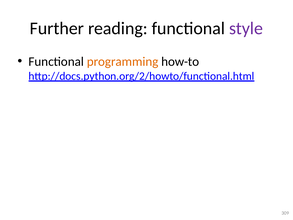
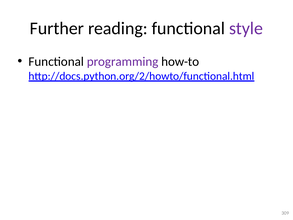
programming colour: orange -> purple
